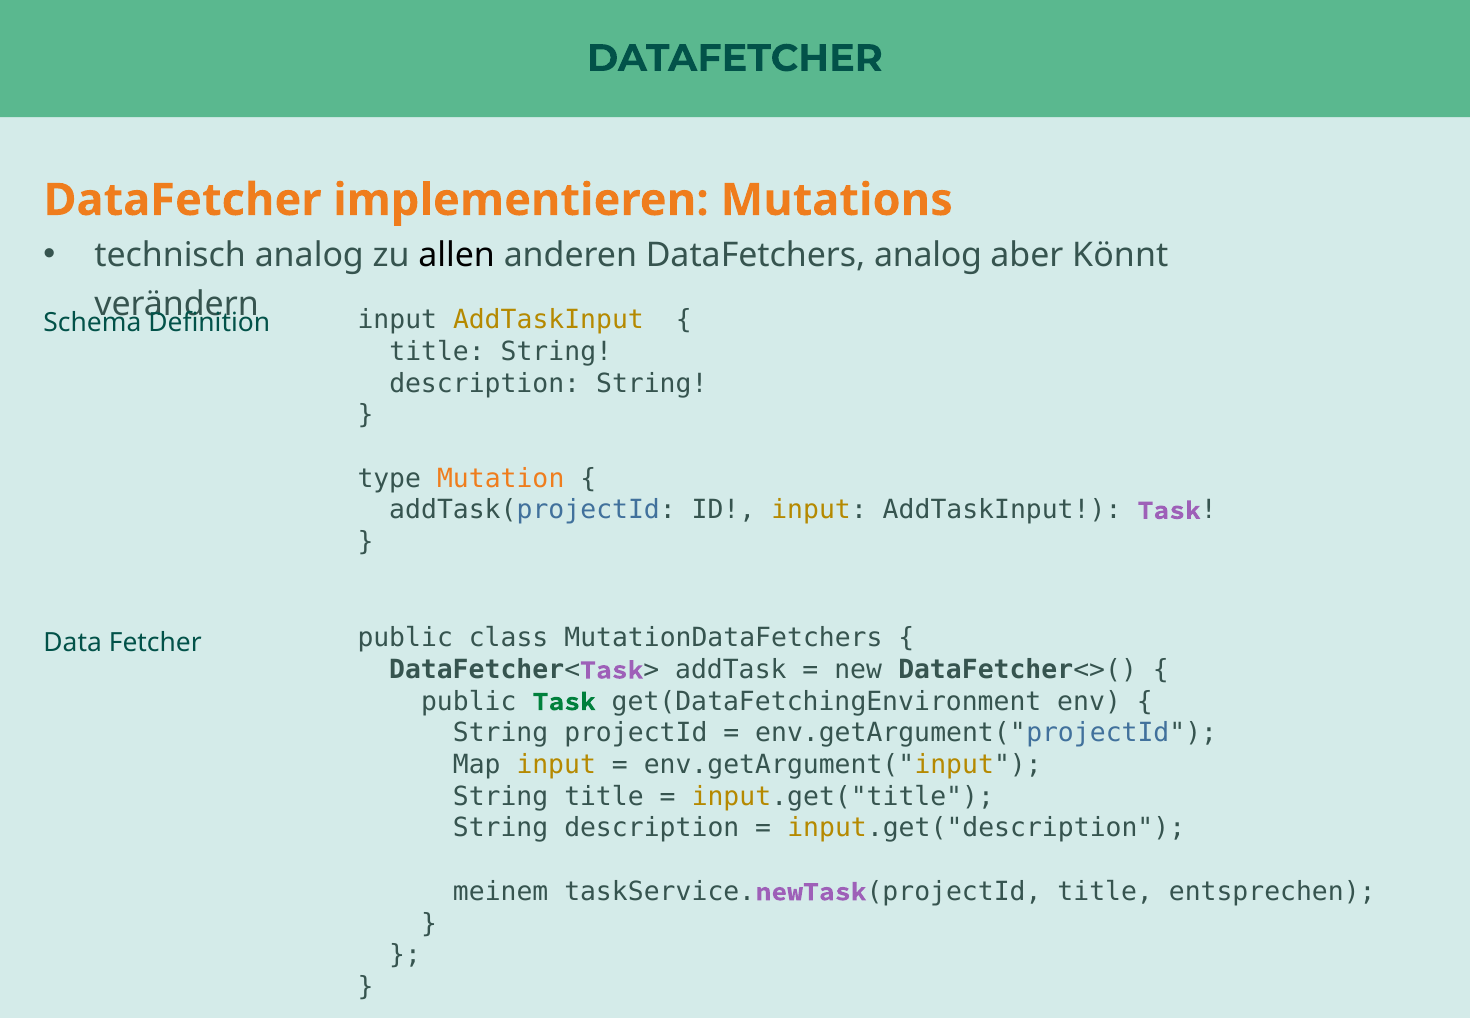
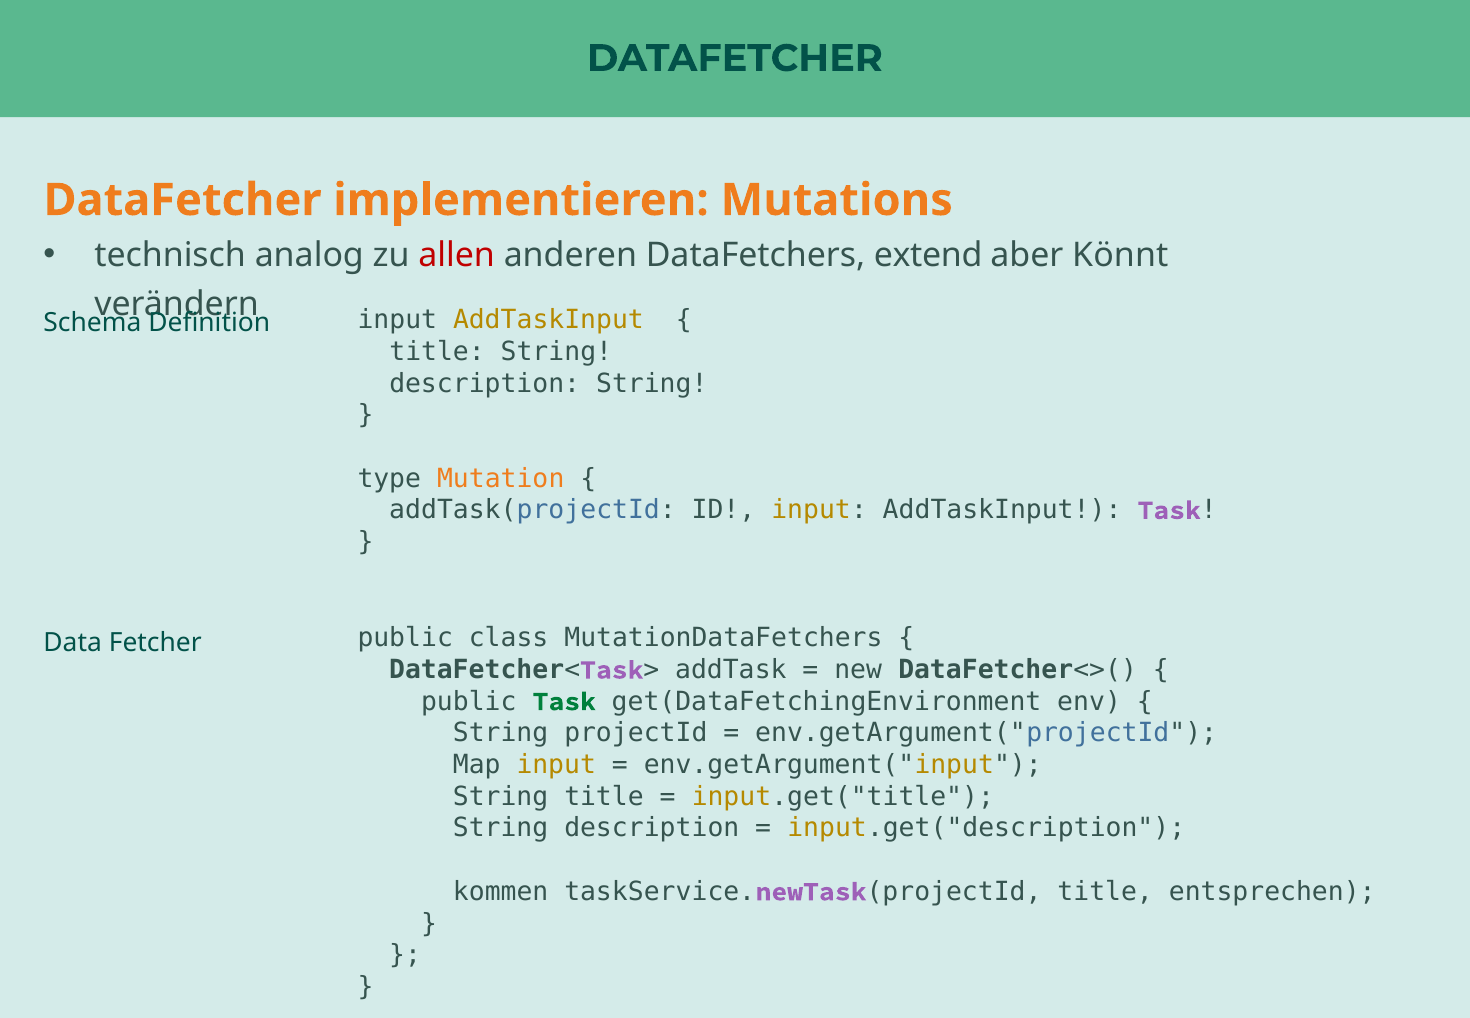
allen colour: black -> red
DataFetchers analog: analog -> extend
meinem: meinem -> kommen
